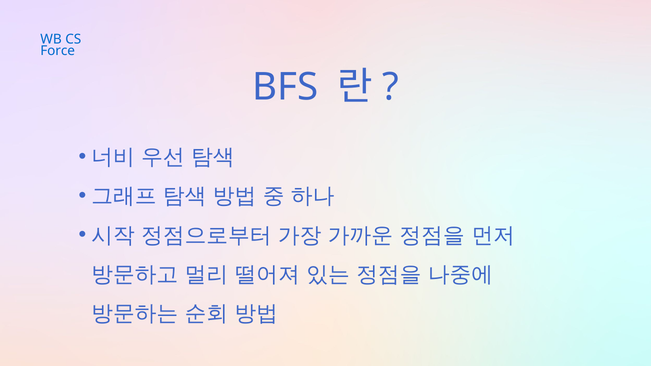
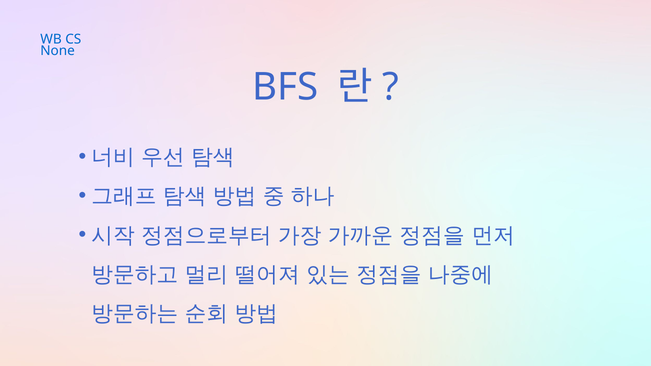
Force: Force -> None
